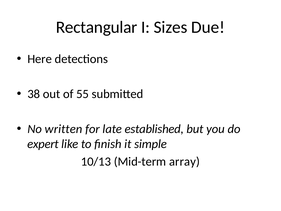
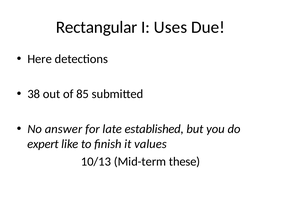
Sizes: Sizes -> Uses
55: 55 -> 85
written: written -> answer
simple: simple -> values
array: array -> these
